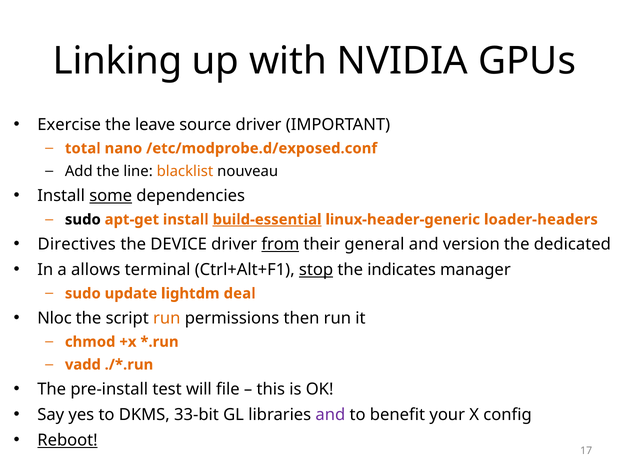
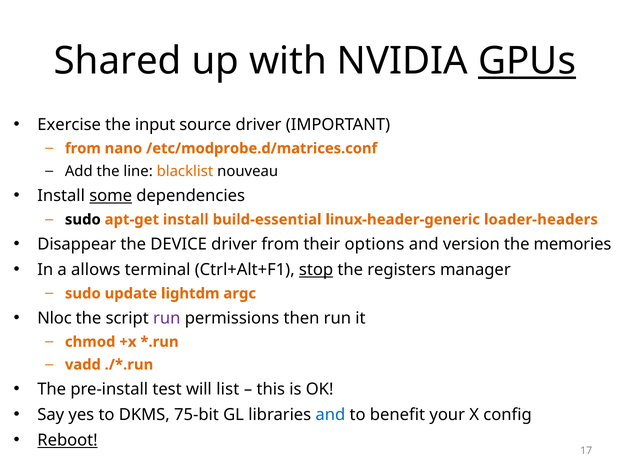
Linking: Linking -> Shared
GPUs underline: none -> present
leave: leave -> input
total at (83, 148): total -> from
/etc/modprobe.d/exposed.conf: /etc/modprobe.d/exposed.conf -> /etc/modprobe.d/matrices.conf
build-essential underline: present -> none
Directives: Directives -> Disappear
from at (280, 244) underline: present -> none
general: general -> options
dedicated: dedicated -> memories
indicates: indicates -> registers
deal: deal -> argc
run at (167, 318) colour: orange -> purple
file: file -> list
33-bit: 33-bit -> 75-bit
and at (330, 414) colour: purple -> blue
